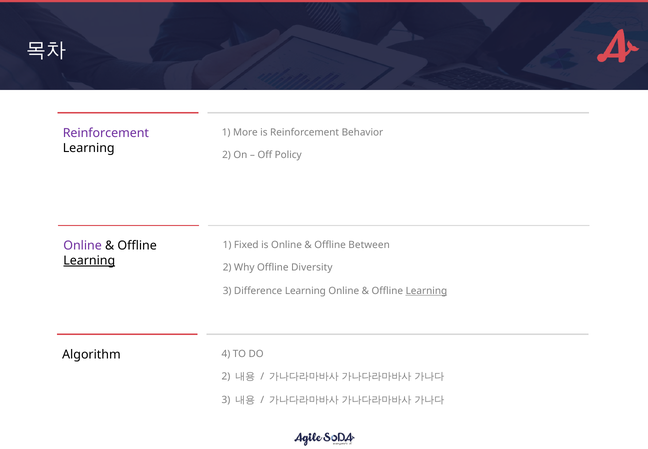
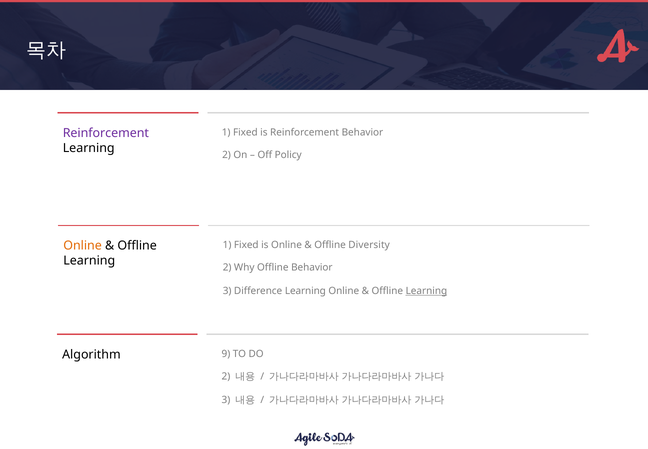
More at (245, 132): More -> Fixed
Online at (83, 246) colour: purple -> orange
Between: Between -> Diversity
Learning at (89, 260) underline: present -> none
Offline Diversity: Diversity -> Behavior
4: 4 -> 9
